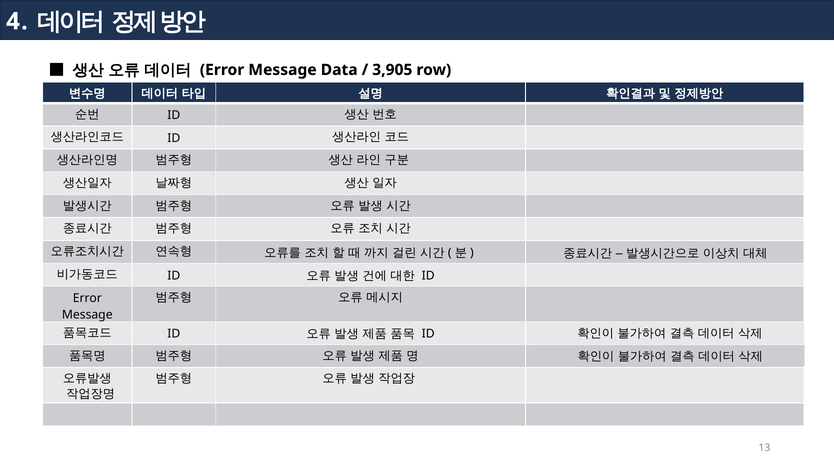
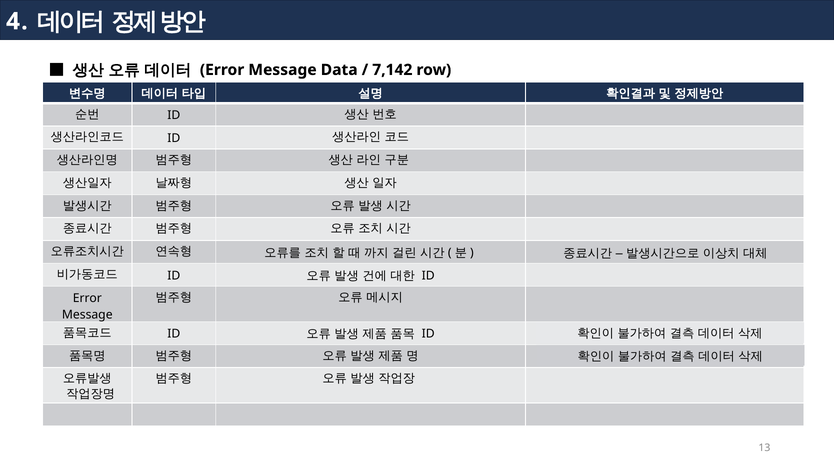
3,905: 3,905 -> 7,142
